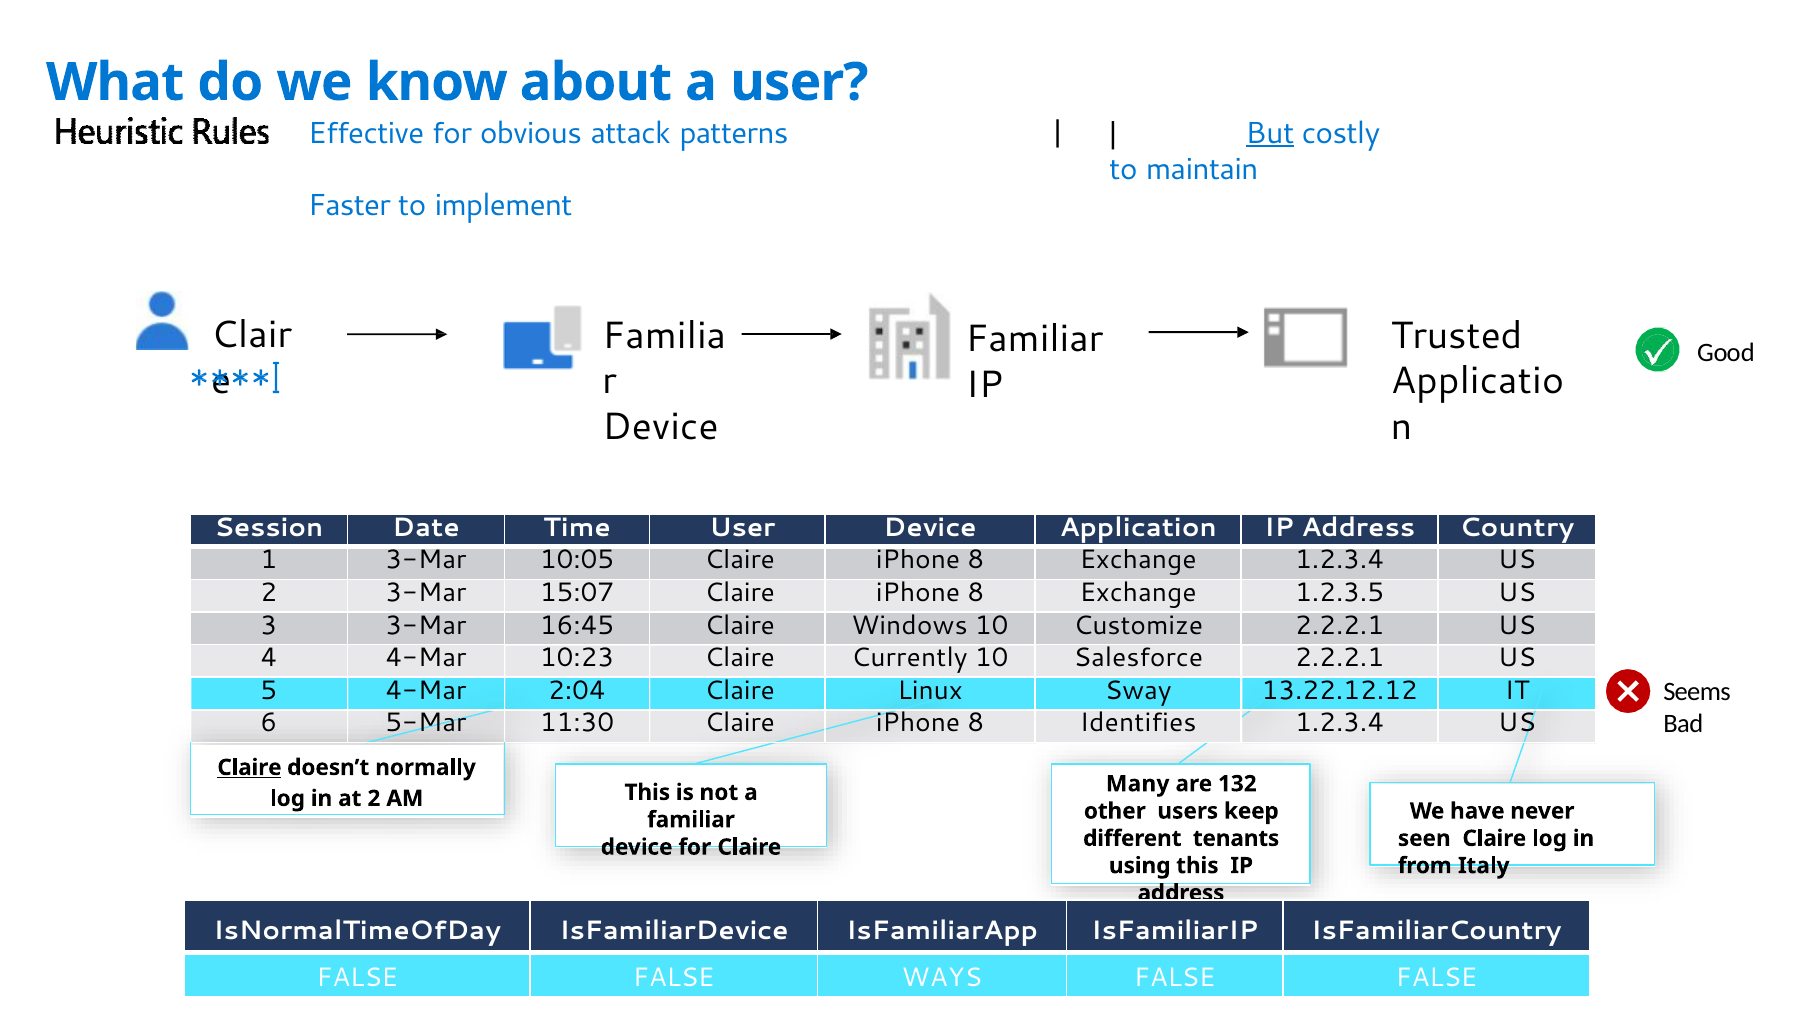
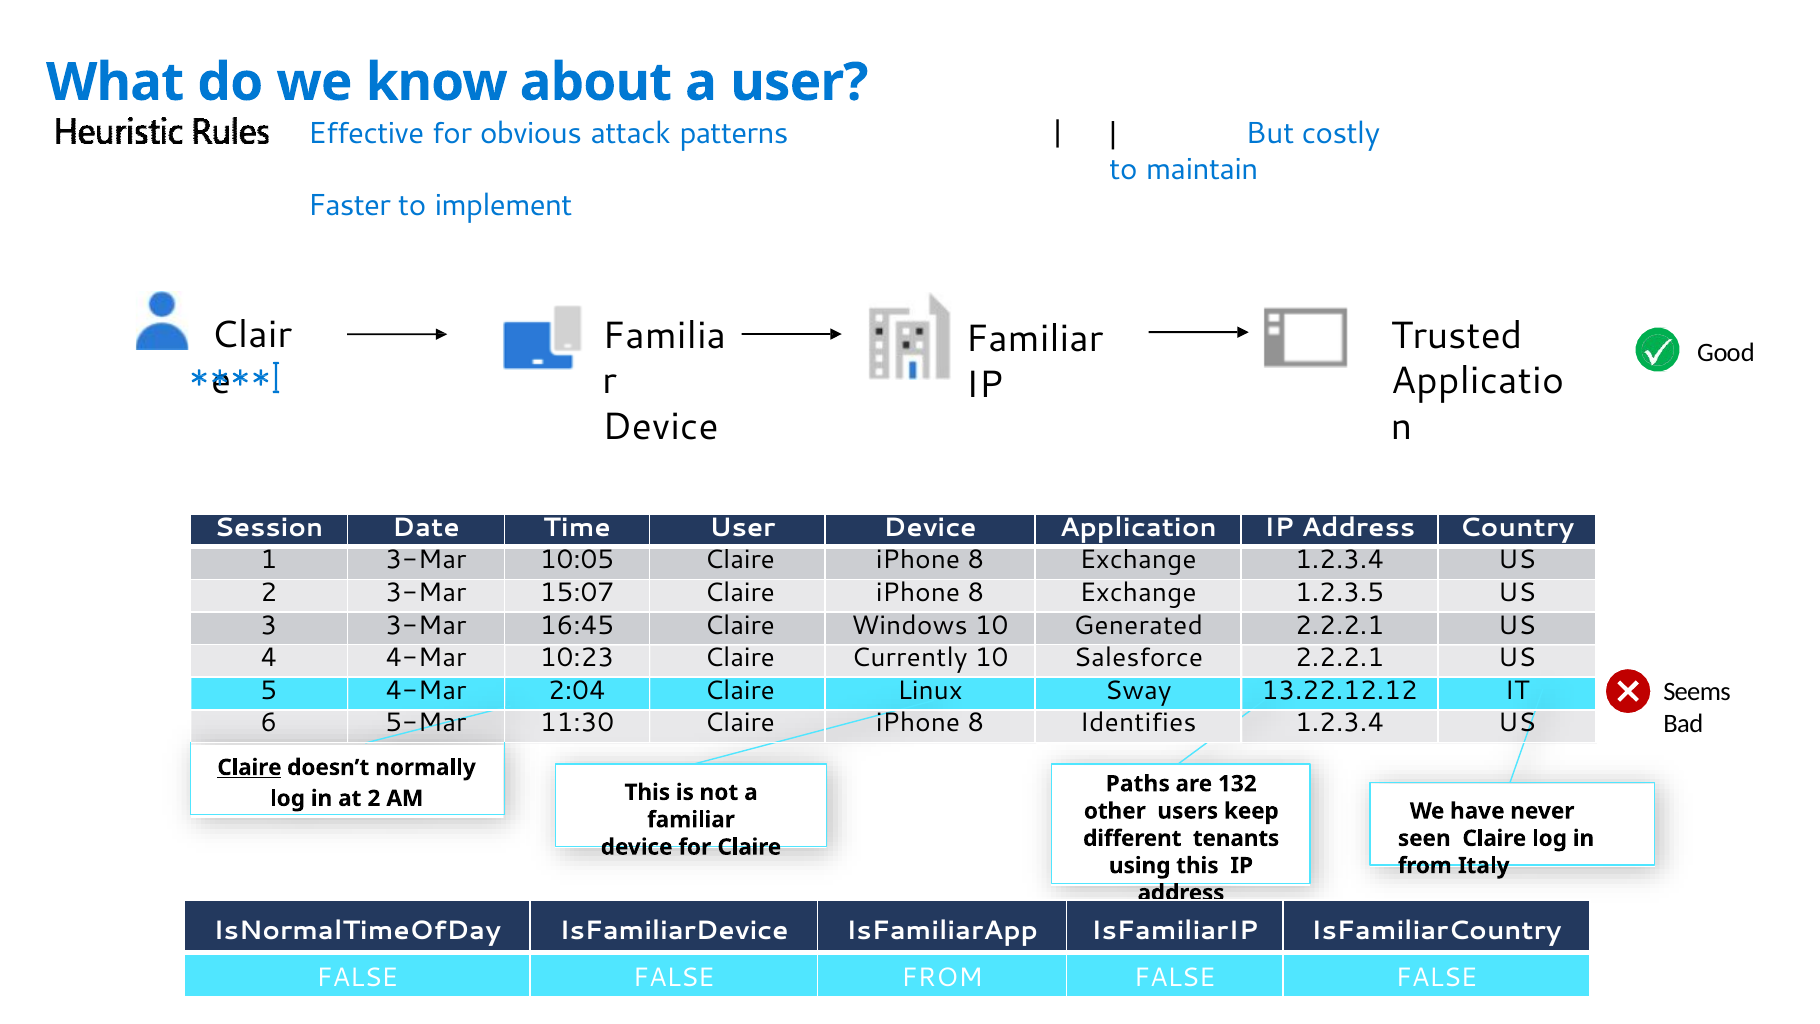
But underline: present -> none
Customize: Customize -> Generated
Many: Many -> Paths
FALSE WAYS: WAYS -> FROM
